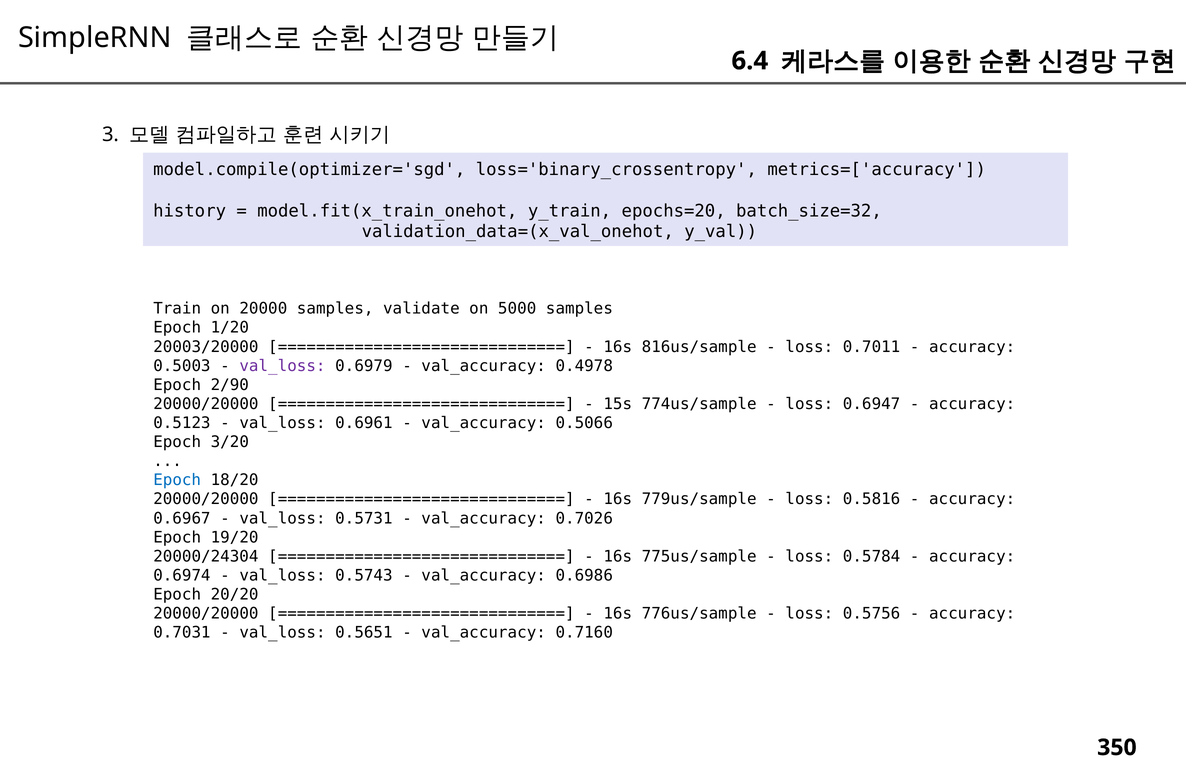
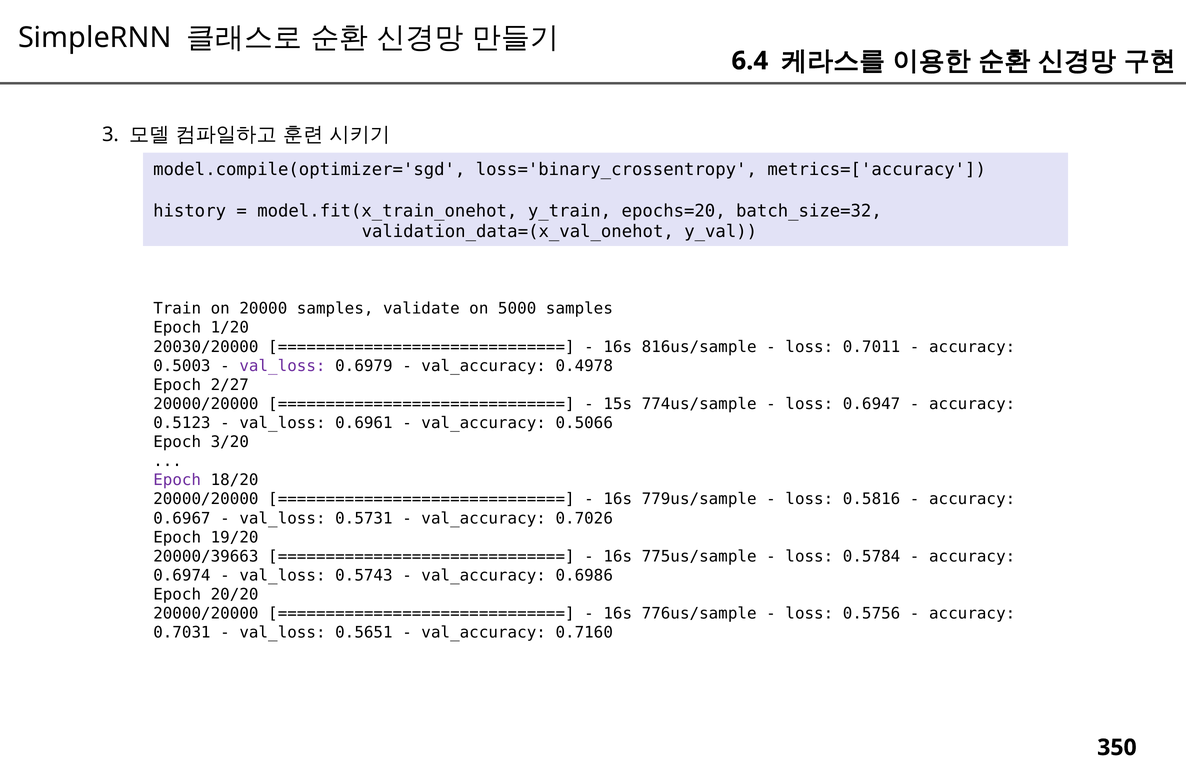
20003/20000: 20003/20000 -> 20030/20000
2/90: 2/90 -> 2/27
Epoch at (177, 480) colour: blue -> purple
20000/24304: 20000/24304 -> 20000/39663
